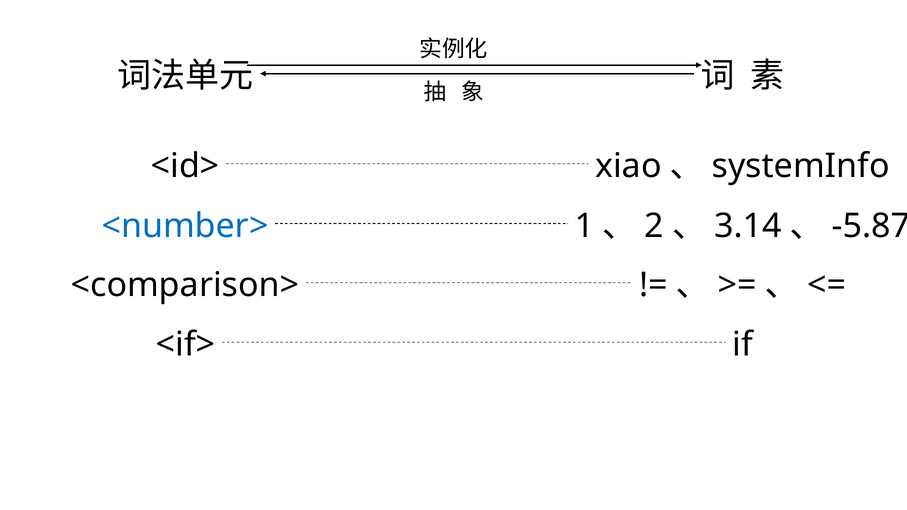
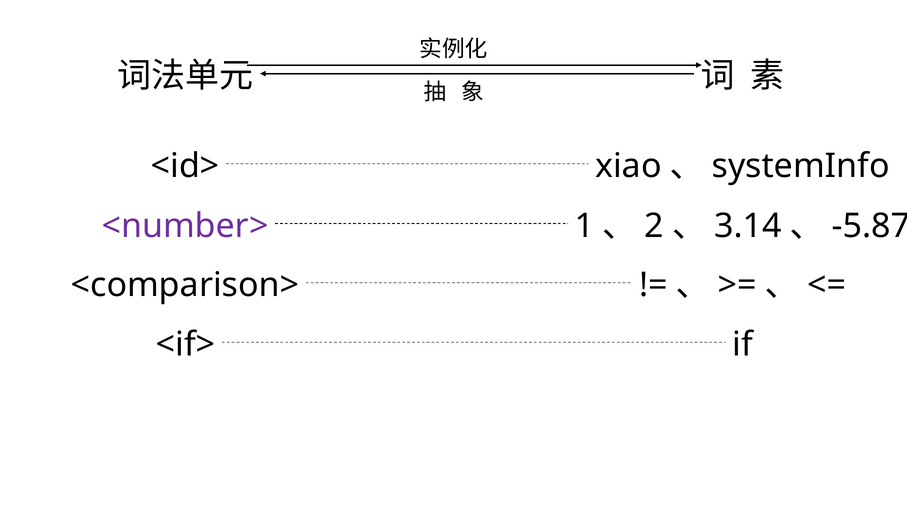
<number> colour: blue -> purple
